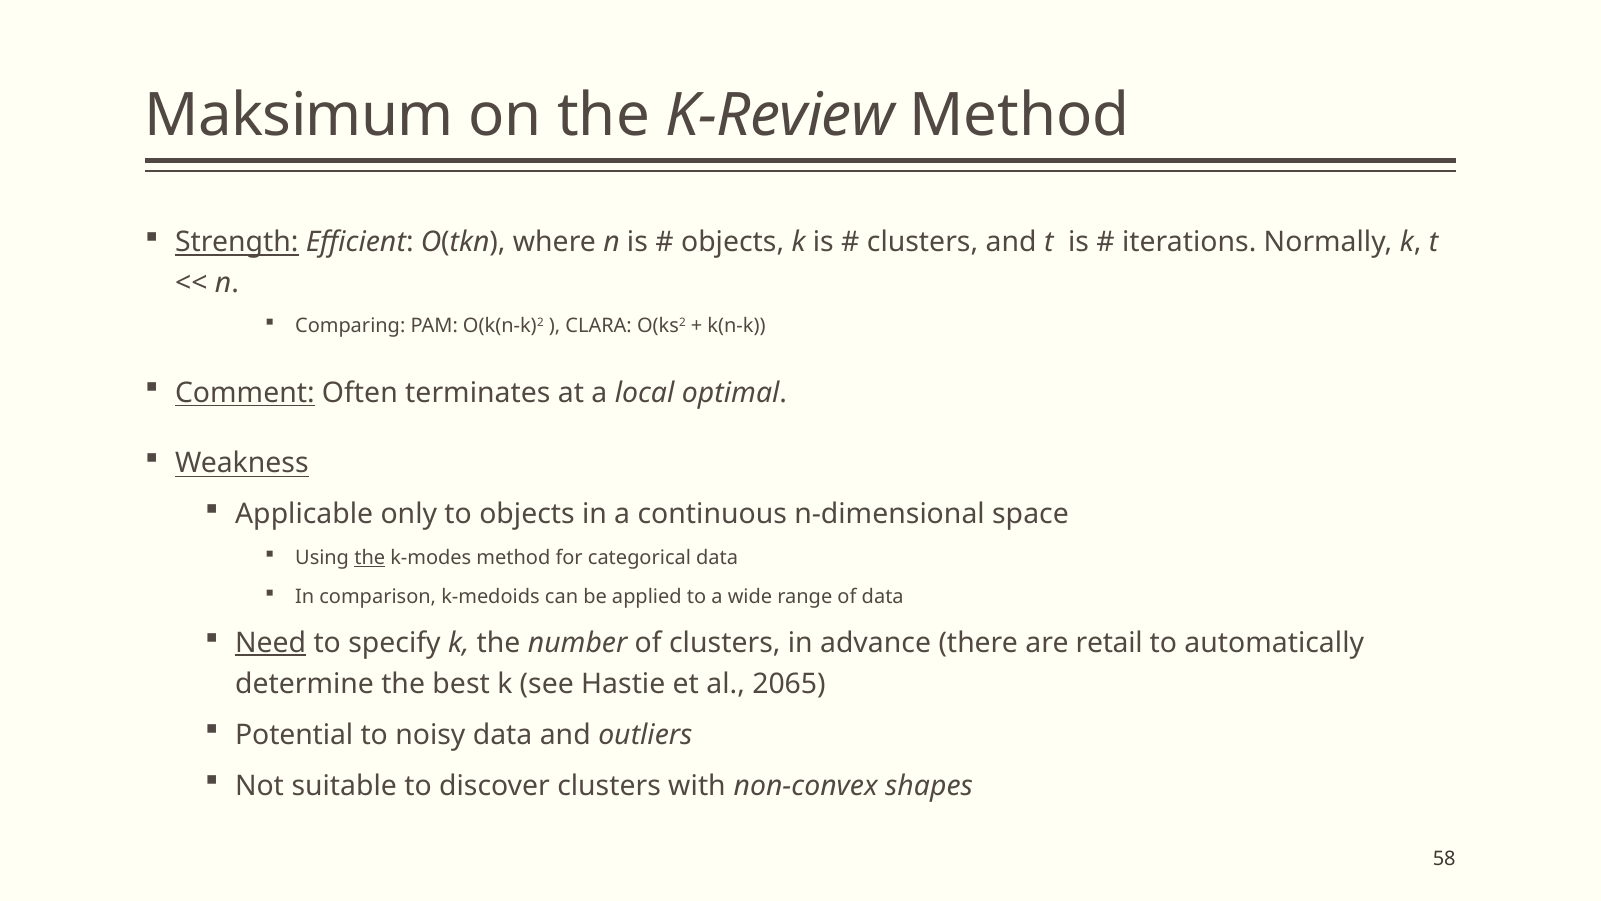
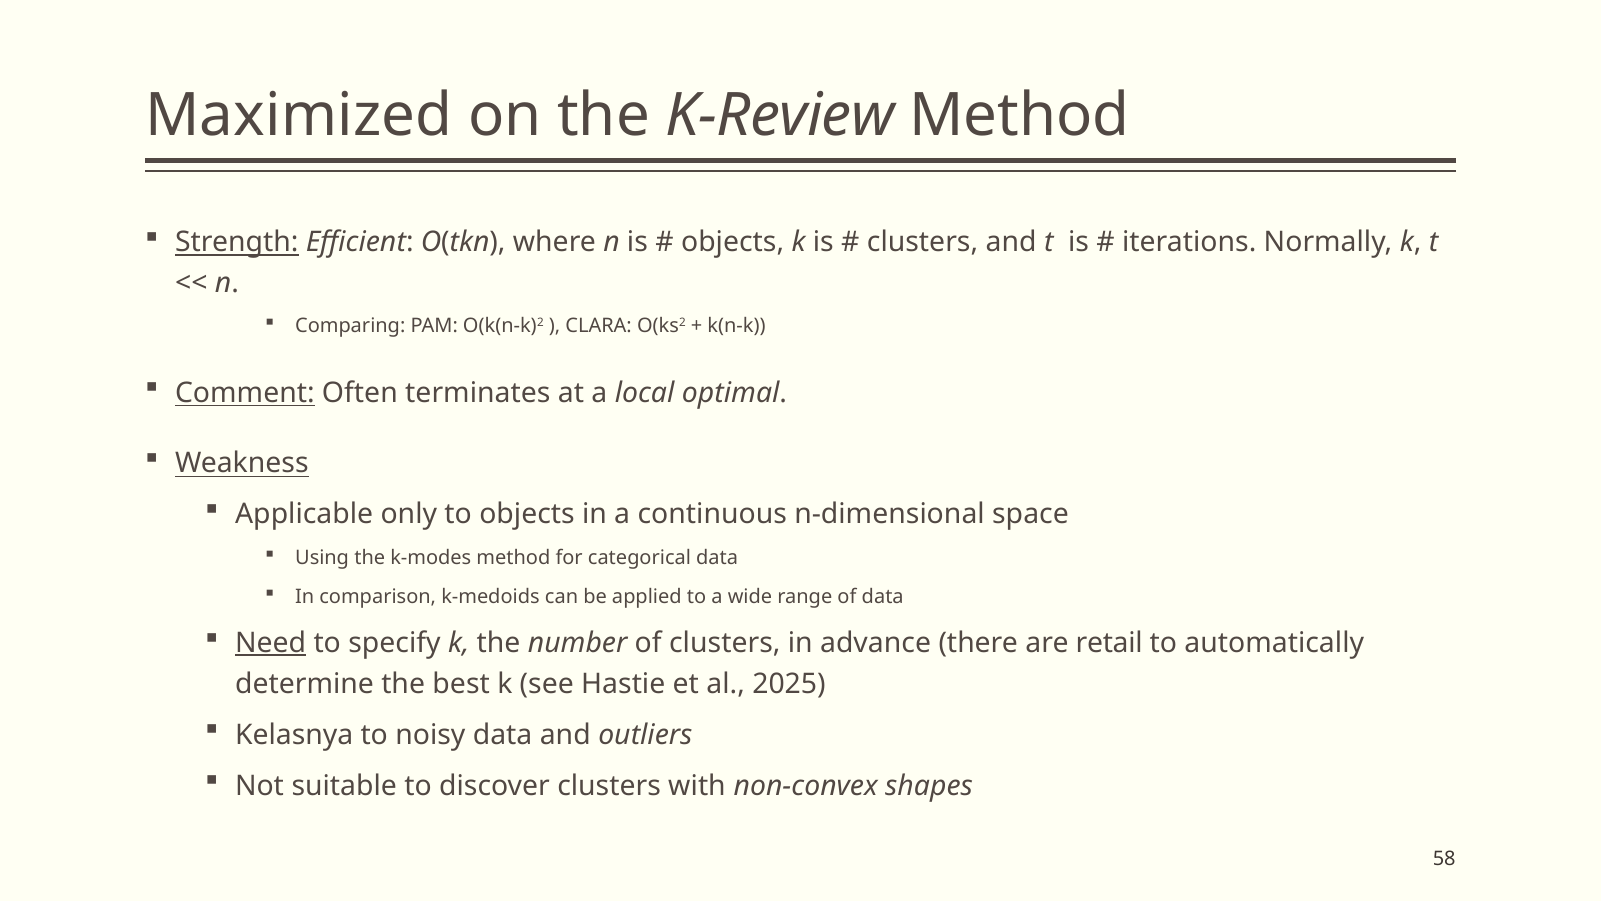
Maksimum: Maksimum -> Maximized
the at (370, 557) underline: present -> none
2065: 2065 -> 2025
Potential: Potential -> Kelasnya
